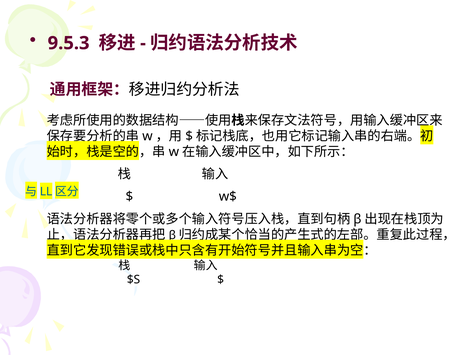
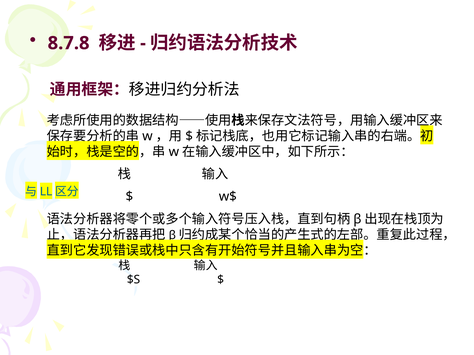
9.5.3: 9.5.3 -> 8.7.8
